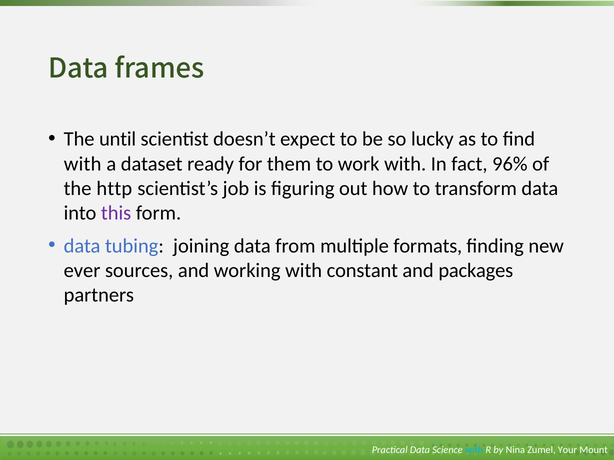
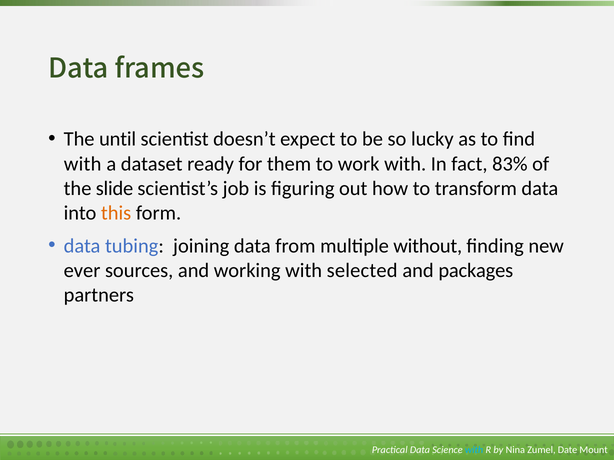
96%: 96% -> 83%
http: http -> slide
this colour: purple -> orange
formats: formats -> without
constant: constant -> selected
Your: Your -> Date
